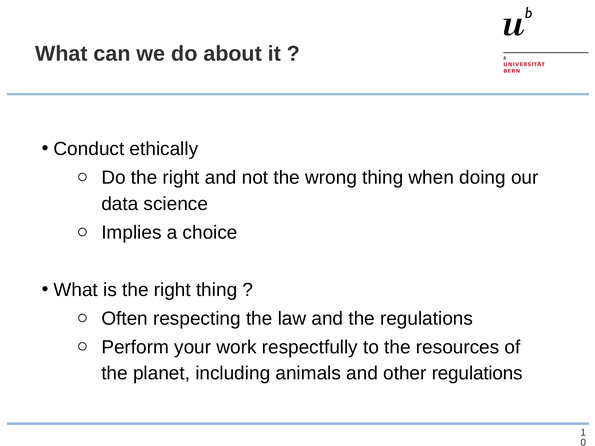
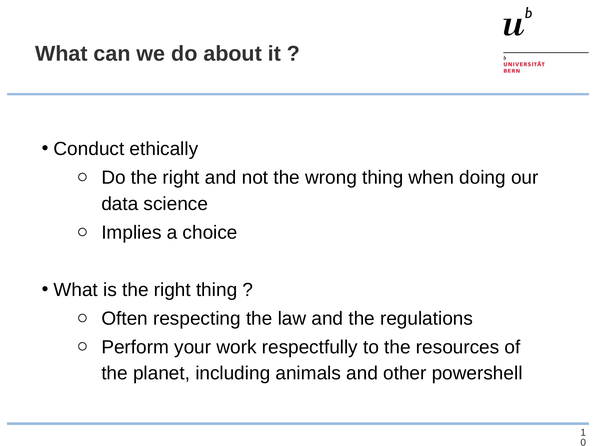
other regulations: regulations -> powershell
